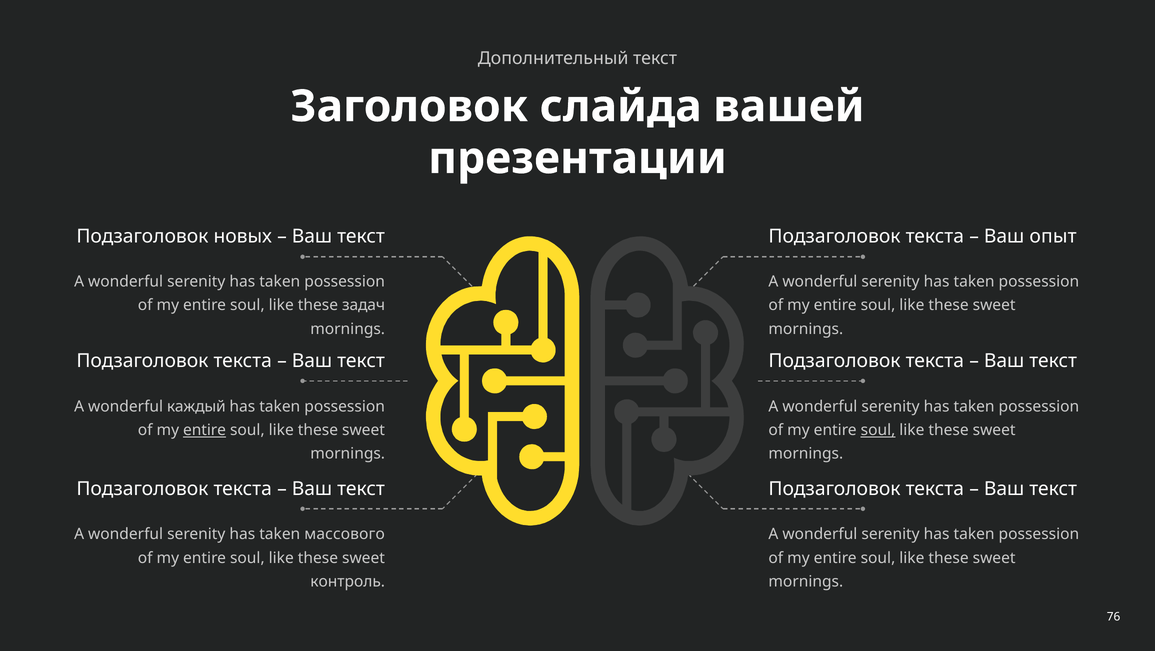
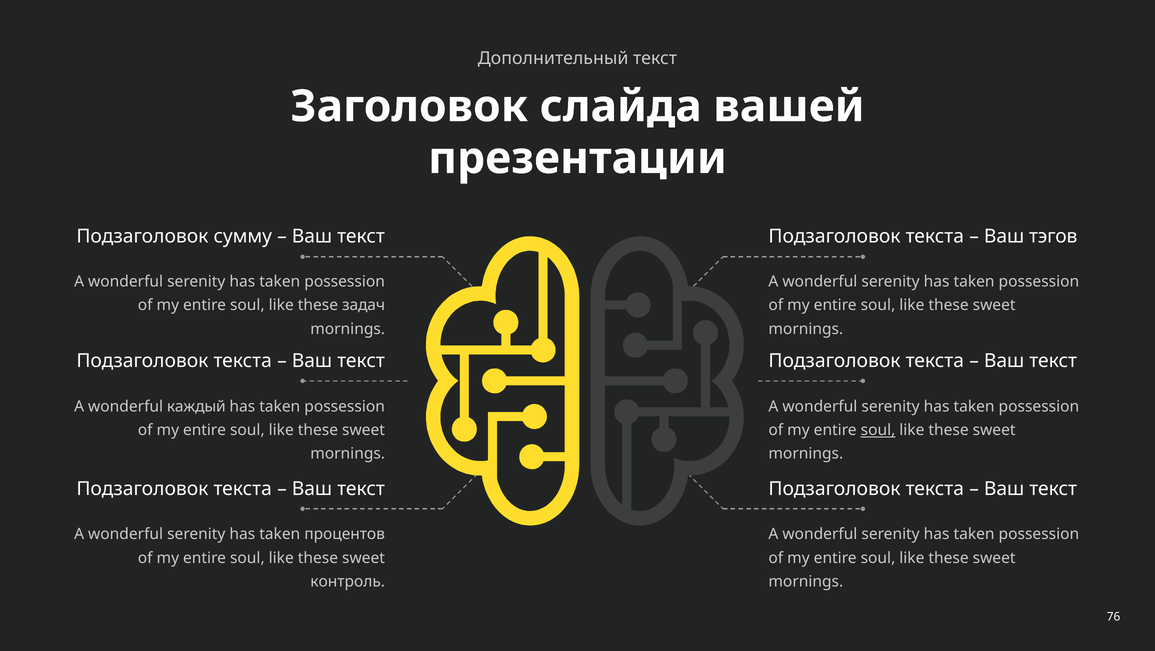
новых: новых -> сумму
опыт: опыт -> тэгов
entire at (205, 430) underline: present -> none
массового: массового -> процентов
